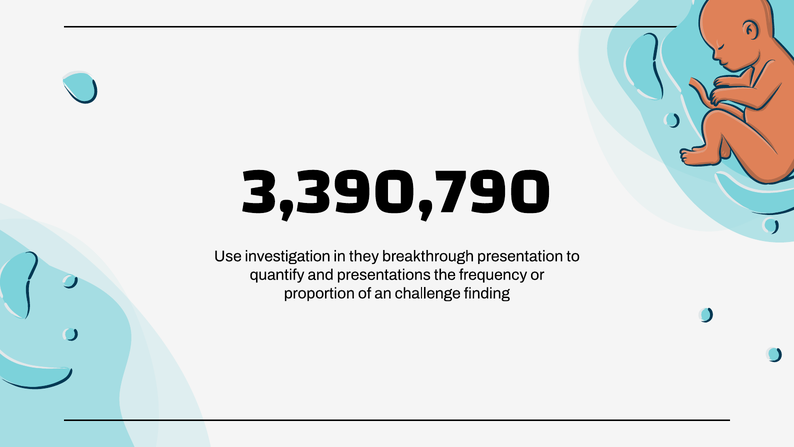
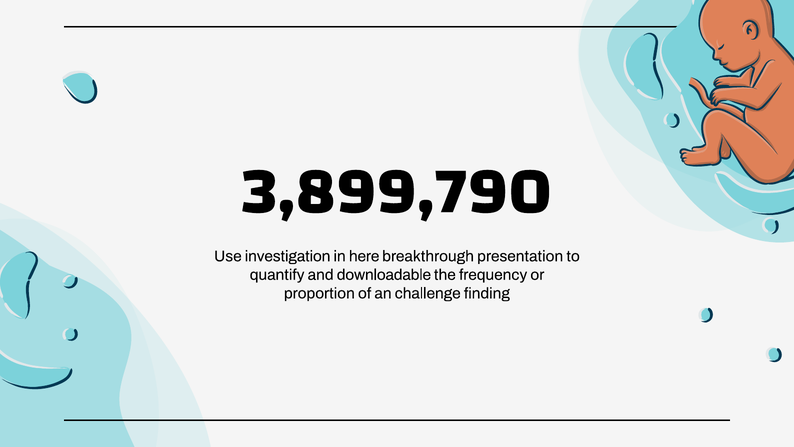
3,390,790: 3,390,790 -> 3,899,790
they: they -> here
presentations: presentations -> downloadable
